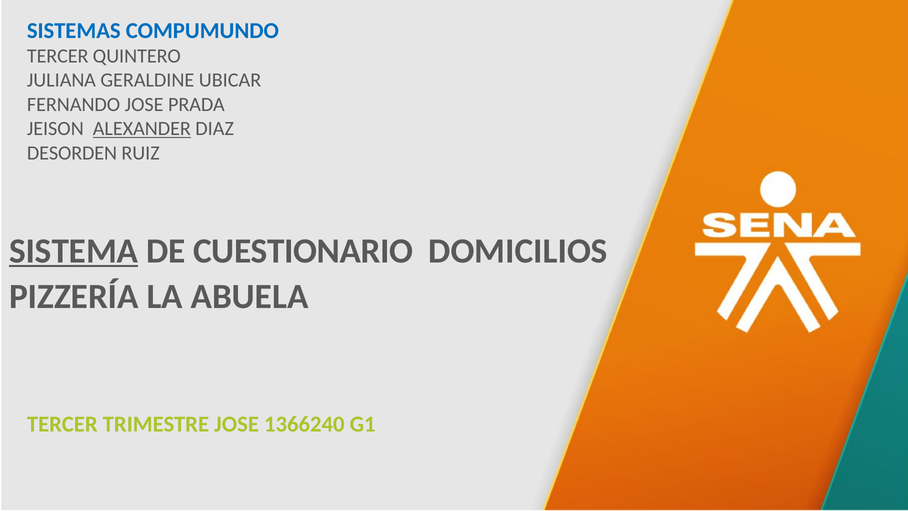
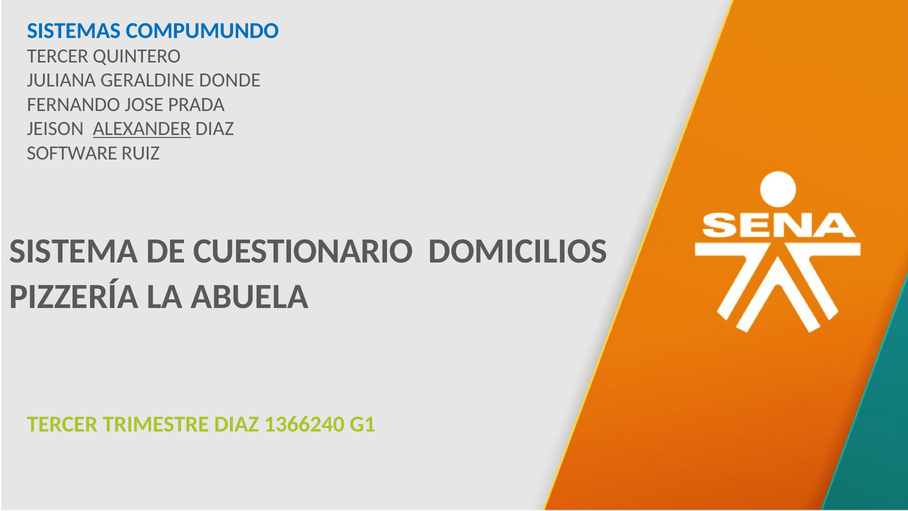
UBICAR: UBICAR -> DONDE
DESORDEN: DESORDEN -> SOFTWARE
SISTEMA underline: present -> none
TRIMESTRE JOSE: JOSE -> DIAZ
